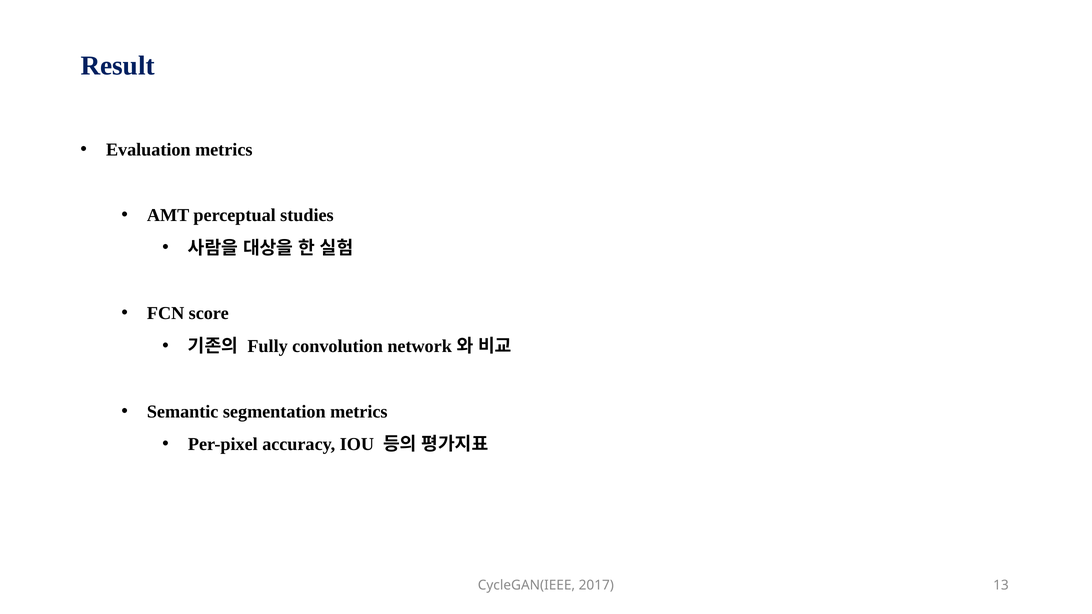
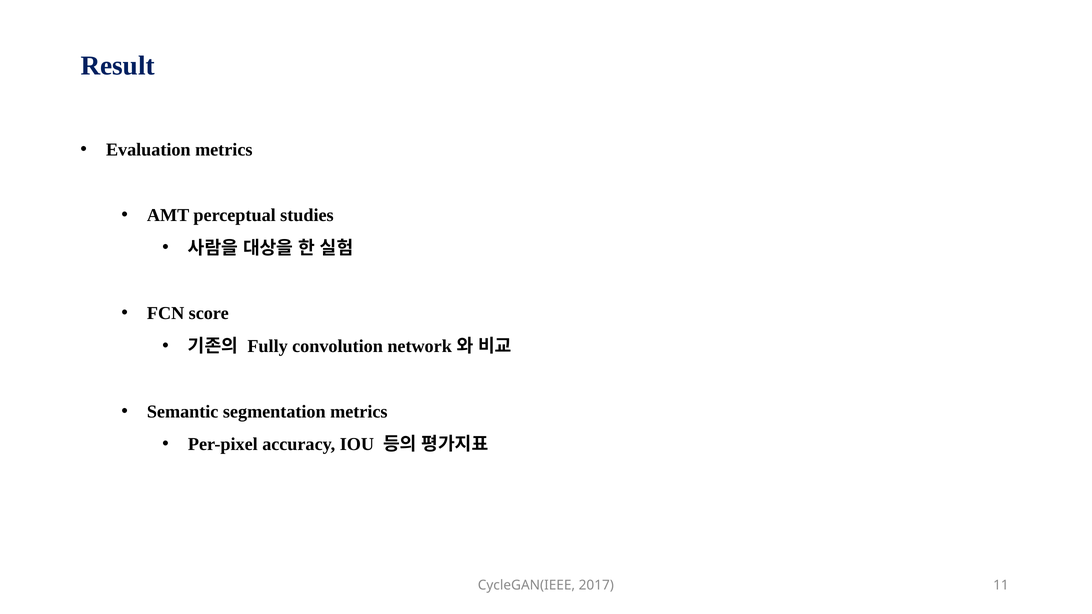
13: 13 -> 11
